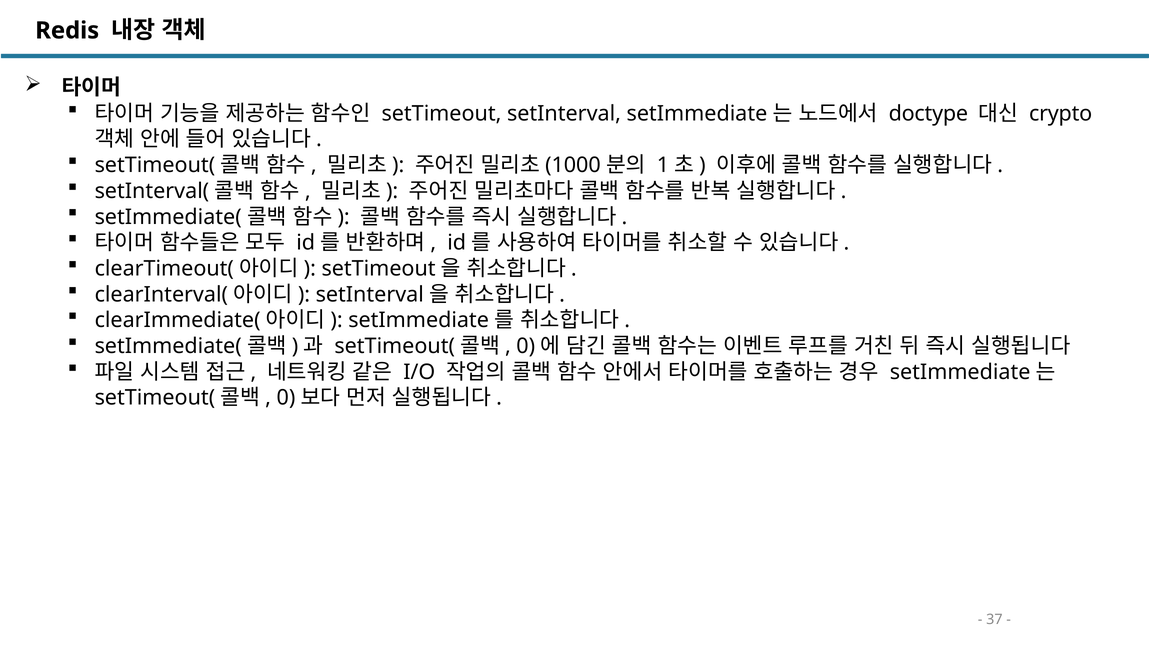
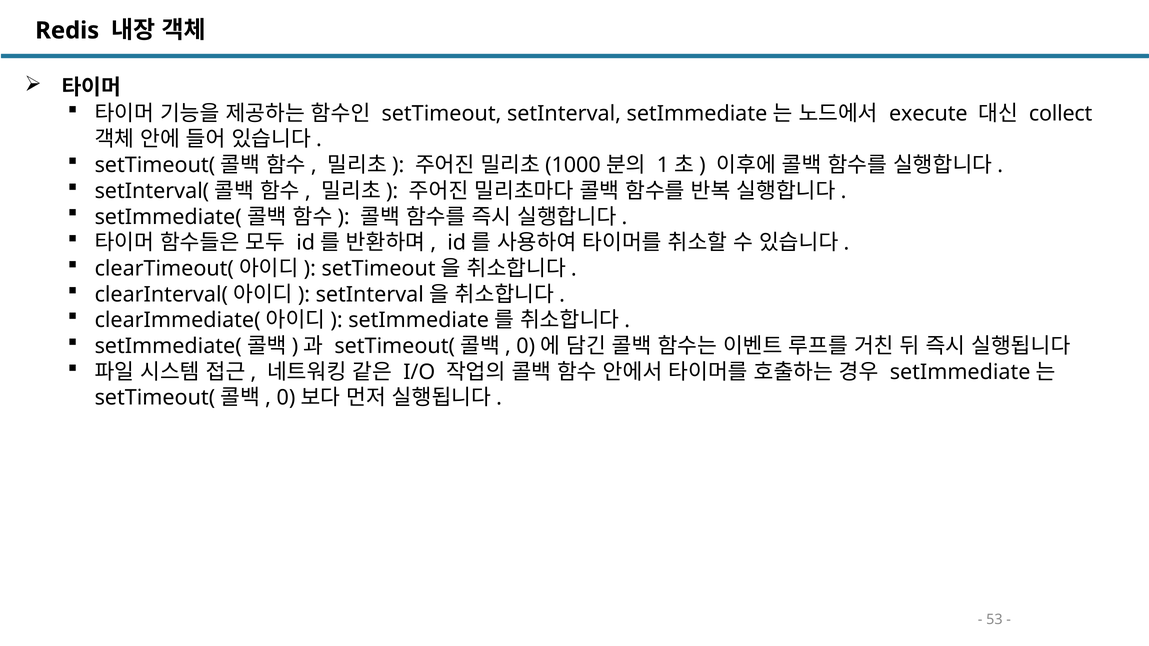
doctype: doctype -> execute
crypto: crypto -> collect
37: 37 -> 53
